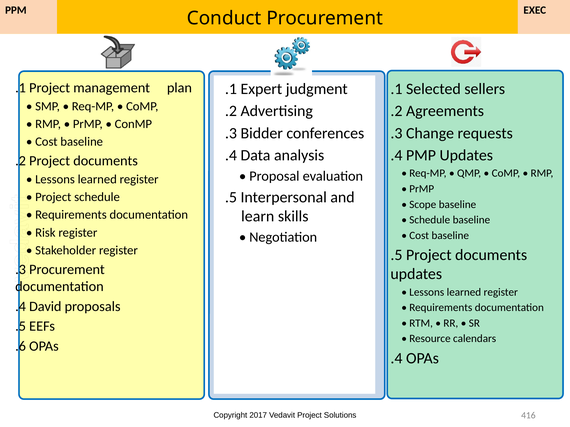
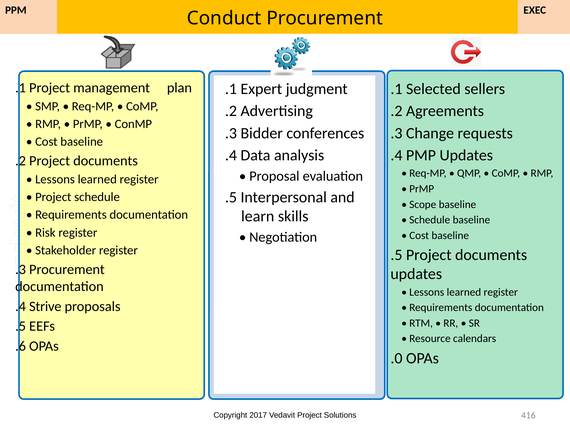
David: David -> Strive
.4 at (396, 359): .4 -> .0
